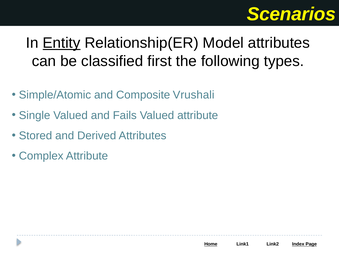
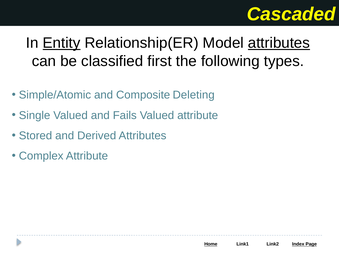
Scenarios: Scenarios -> Cascaded
attributes at (279, 43) underline: none -> present
Vrushali: Vrushali -> Deleting
